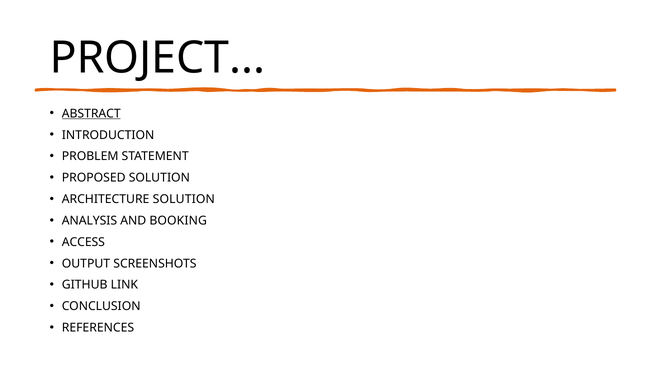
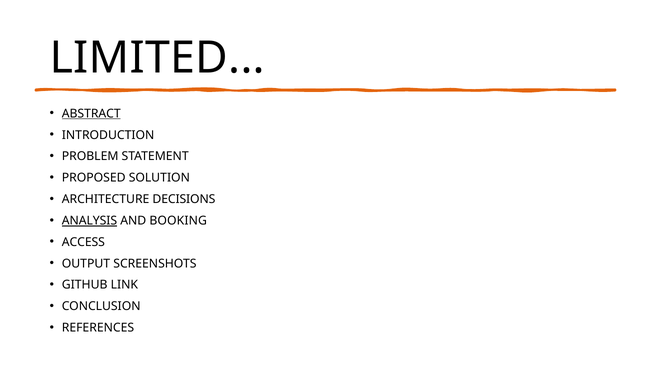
PROJECT: PROJECT -> LIMITED
ARCHITECTURE SOLUTION: SOLUTION -> DECISIONS
ANALYSIS underline: none -> present
